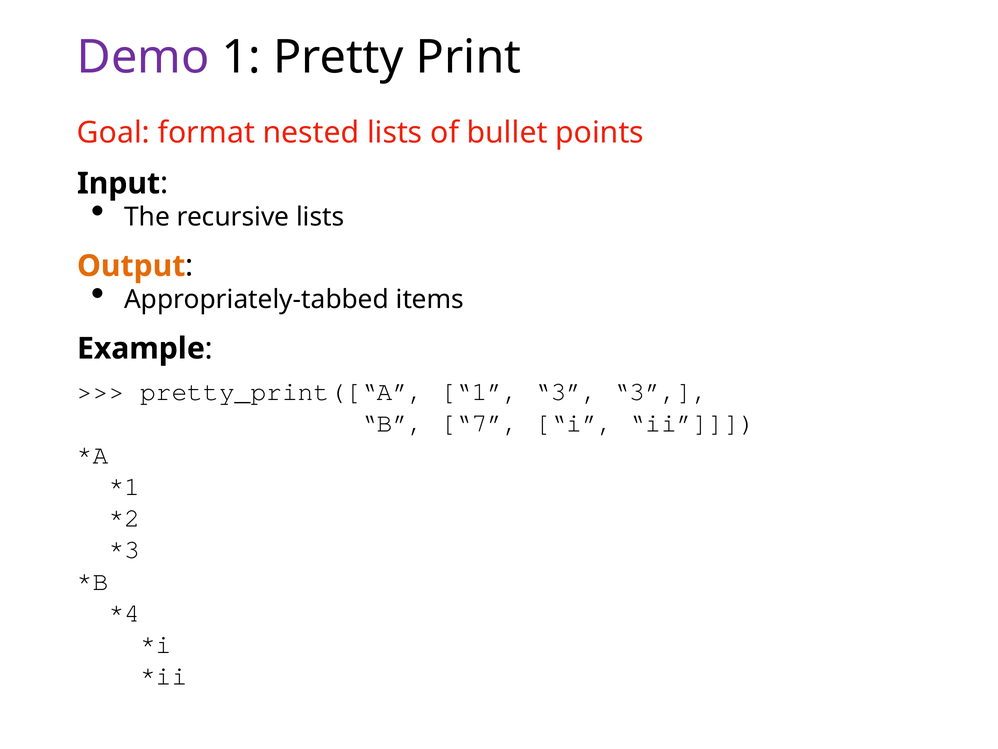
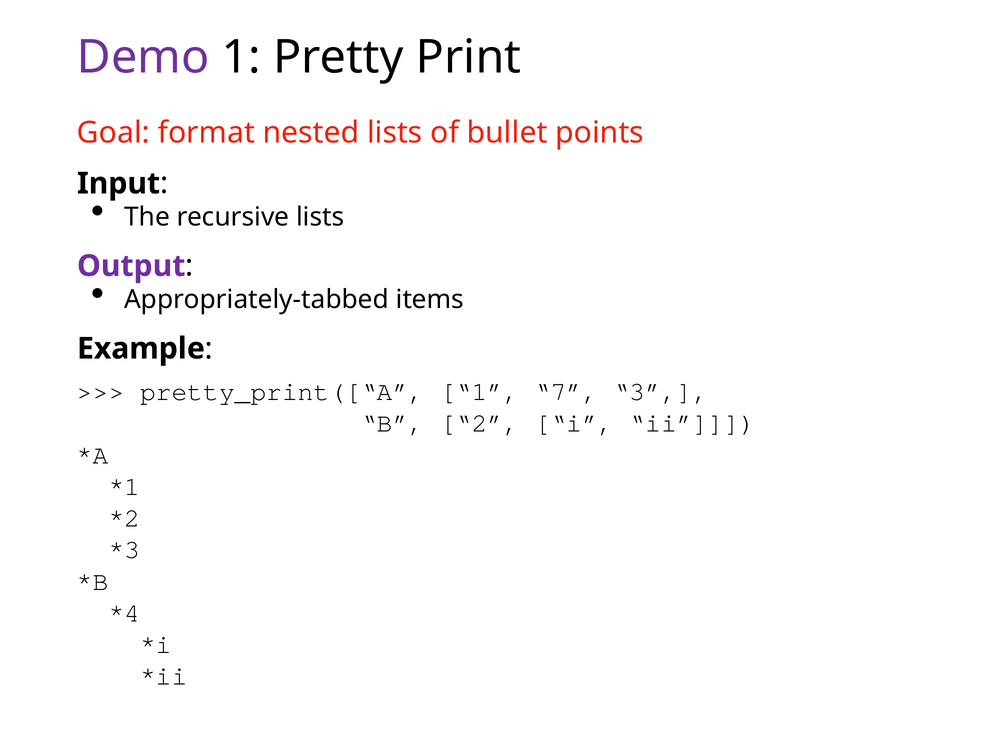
Output colour: orange -> purple
1 3: 3 -> 7
7: 7 -> 2
